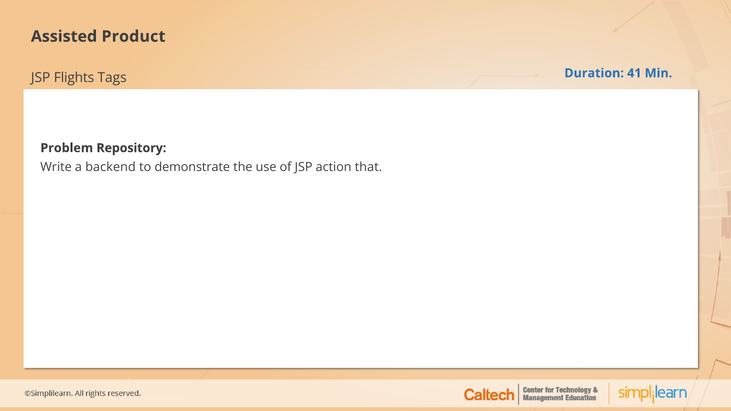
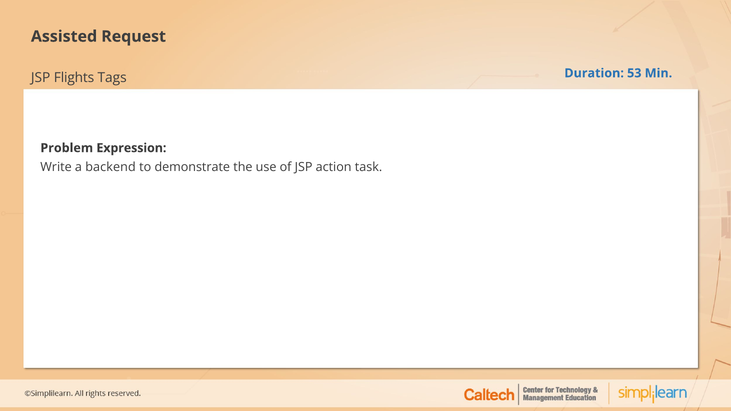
Product: Product -> Request
41: 41 -> 53
Repository: Repository -> Expression
that: that -> task
